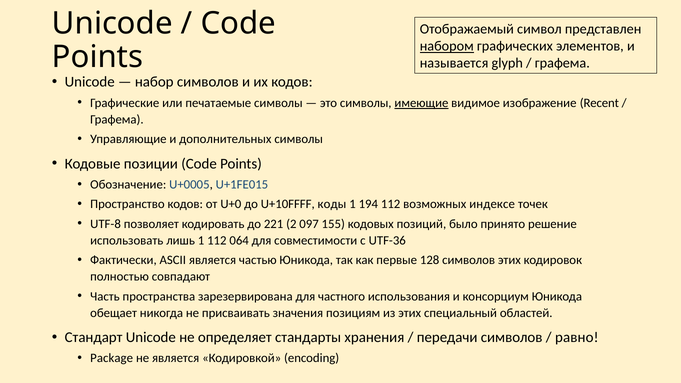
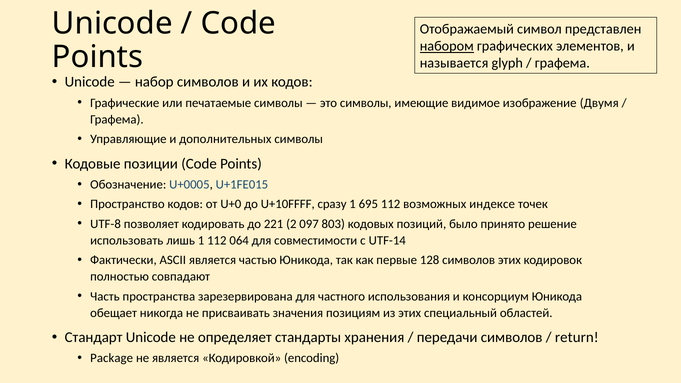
имеющие underline: present -> none
Recent: Recent -> Двумя
коды: коды -> сразу
194: 194 -> 695
155: 155 -> 803
UTF-36: UTF-36 -> UTF-14
равно: равно -> return
